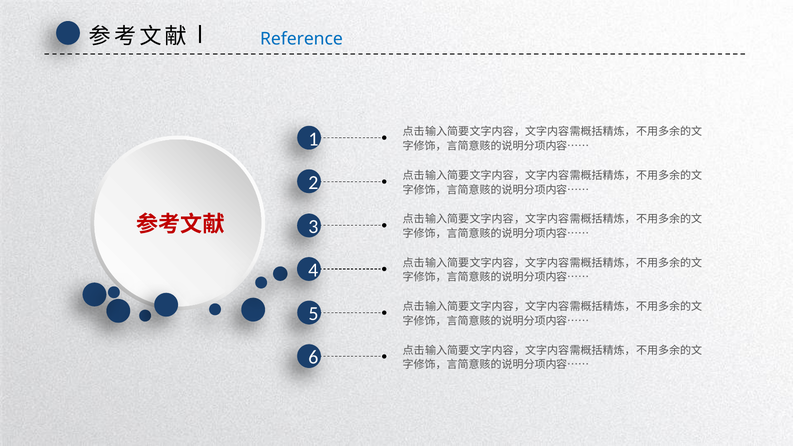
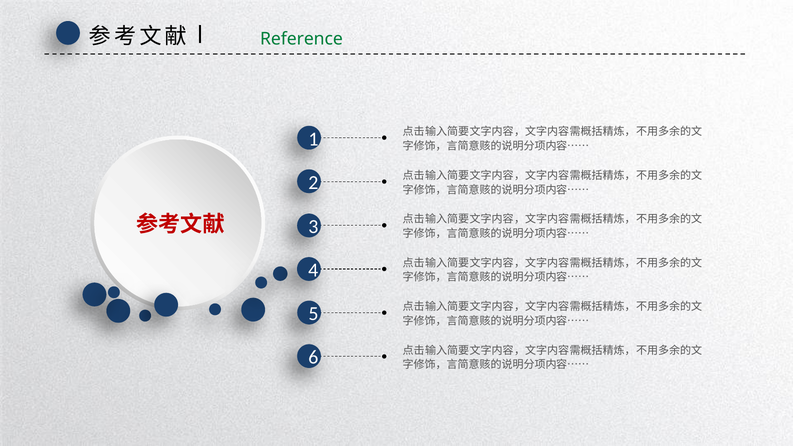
Reference colour: blue -> green
